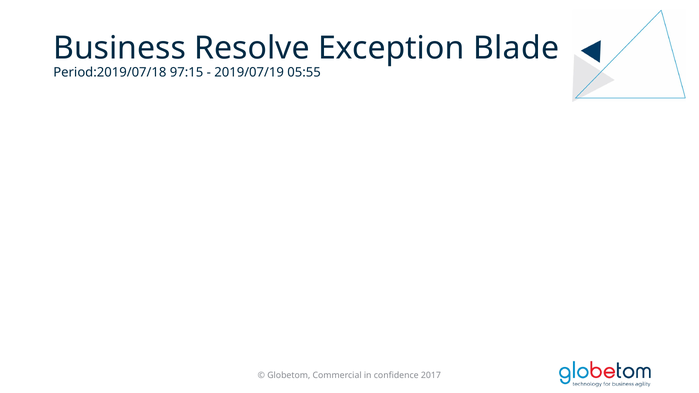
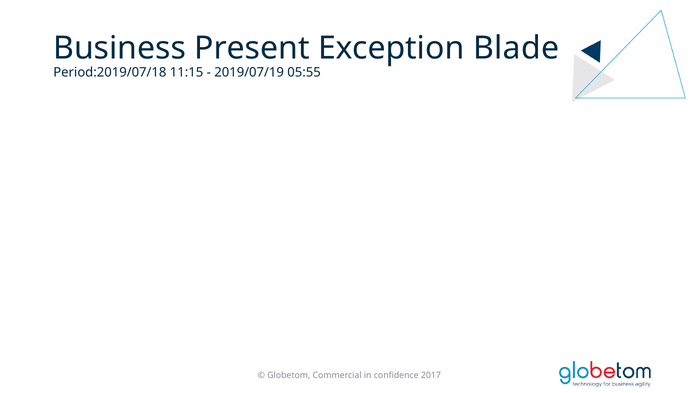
Resolve: Resolve -> Present
97:15: 97:15 -> 11:15
